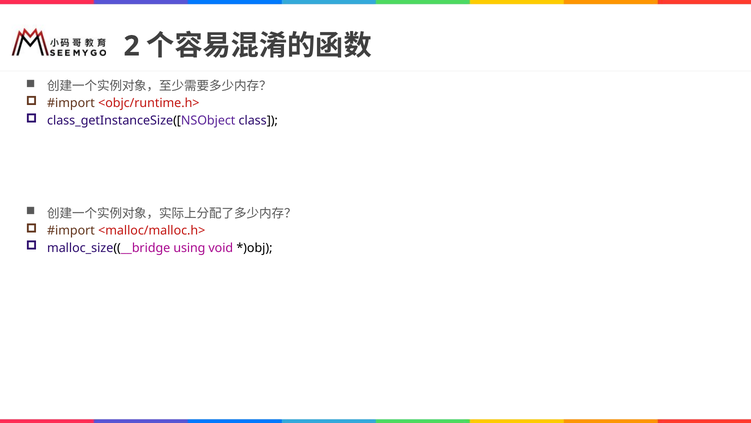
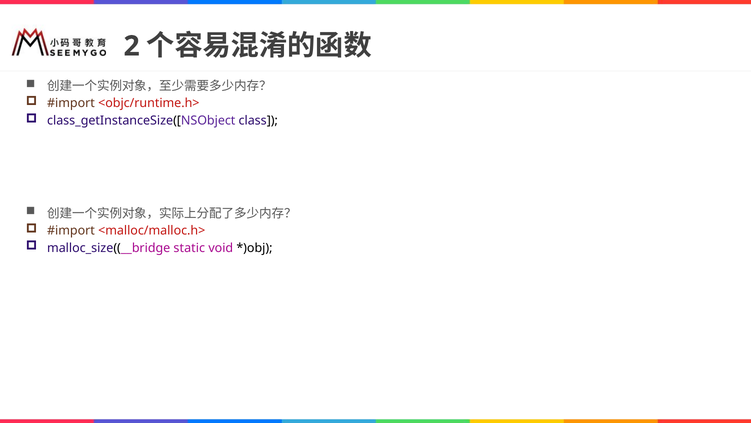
using: using -> static
